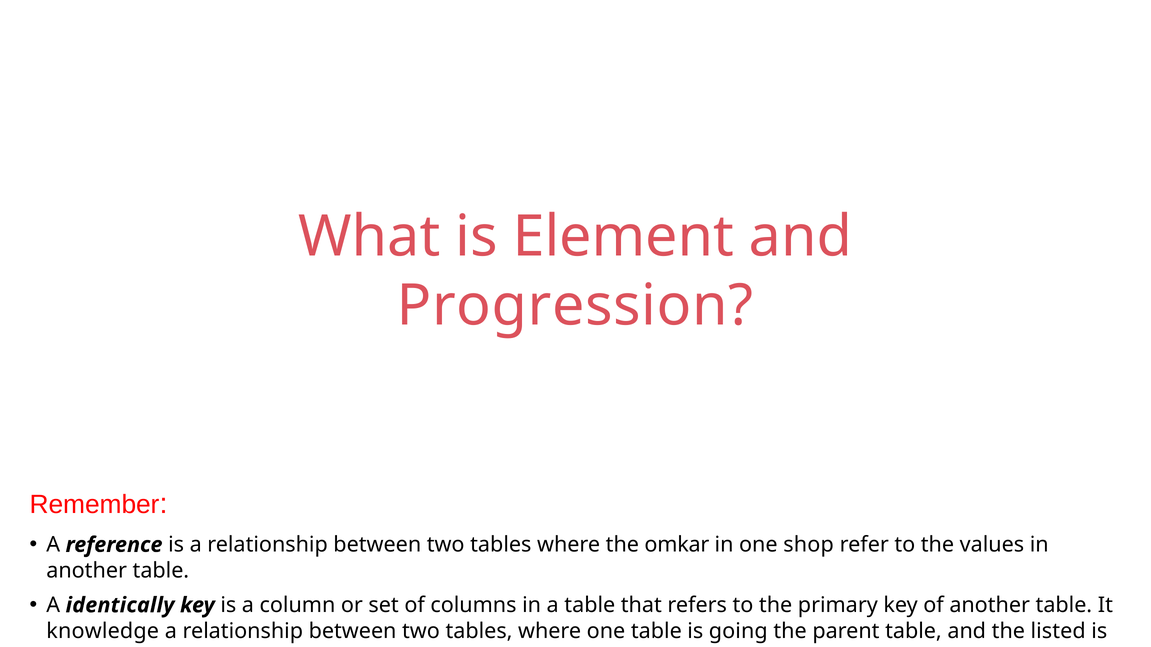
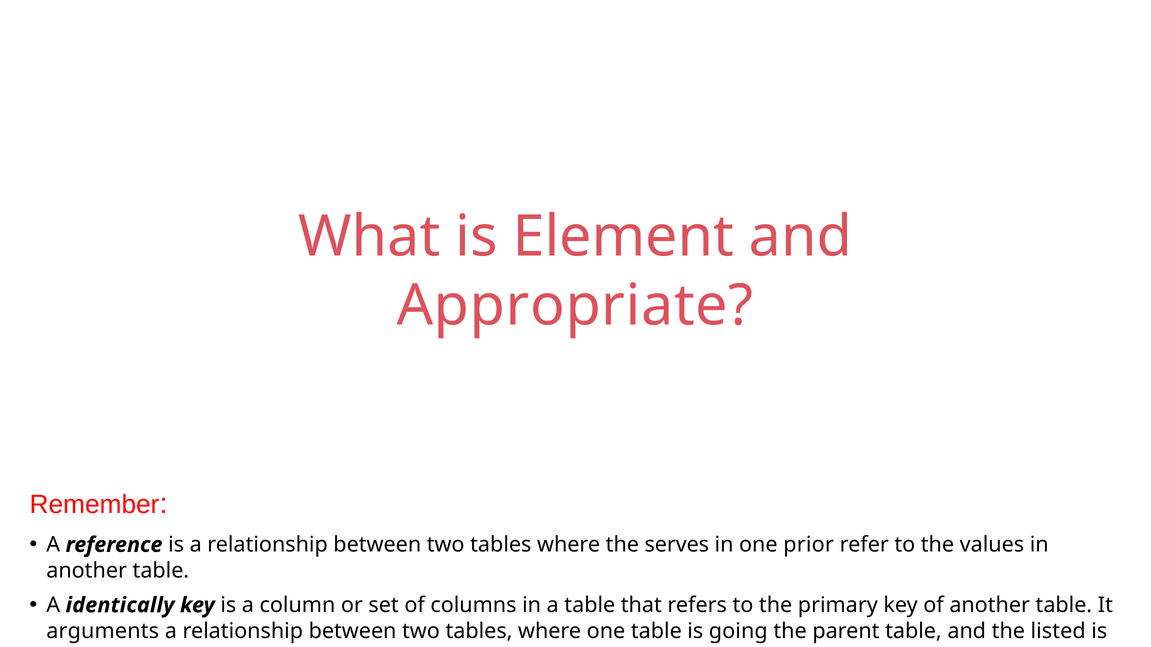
Progression: Progression -> Appropriate
omkar: omkar -> serves
shop: shop -> prior
knowledge: knowledge -> arguments
